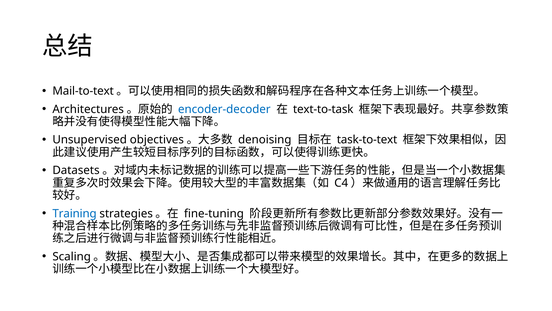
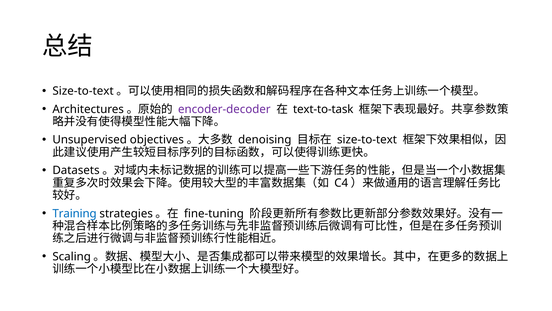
Mail-to-text at (83, 91): Mail-to-text -> Size-to-text
encoder-decoder colour: blue -> purple
task-to-text at (367, 140): task-to-text -> size-to-text
